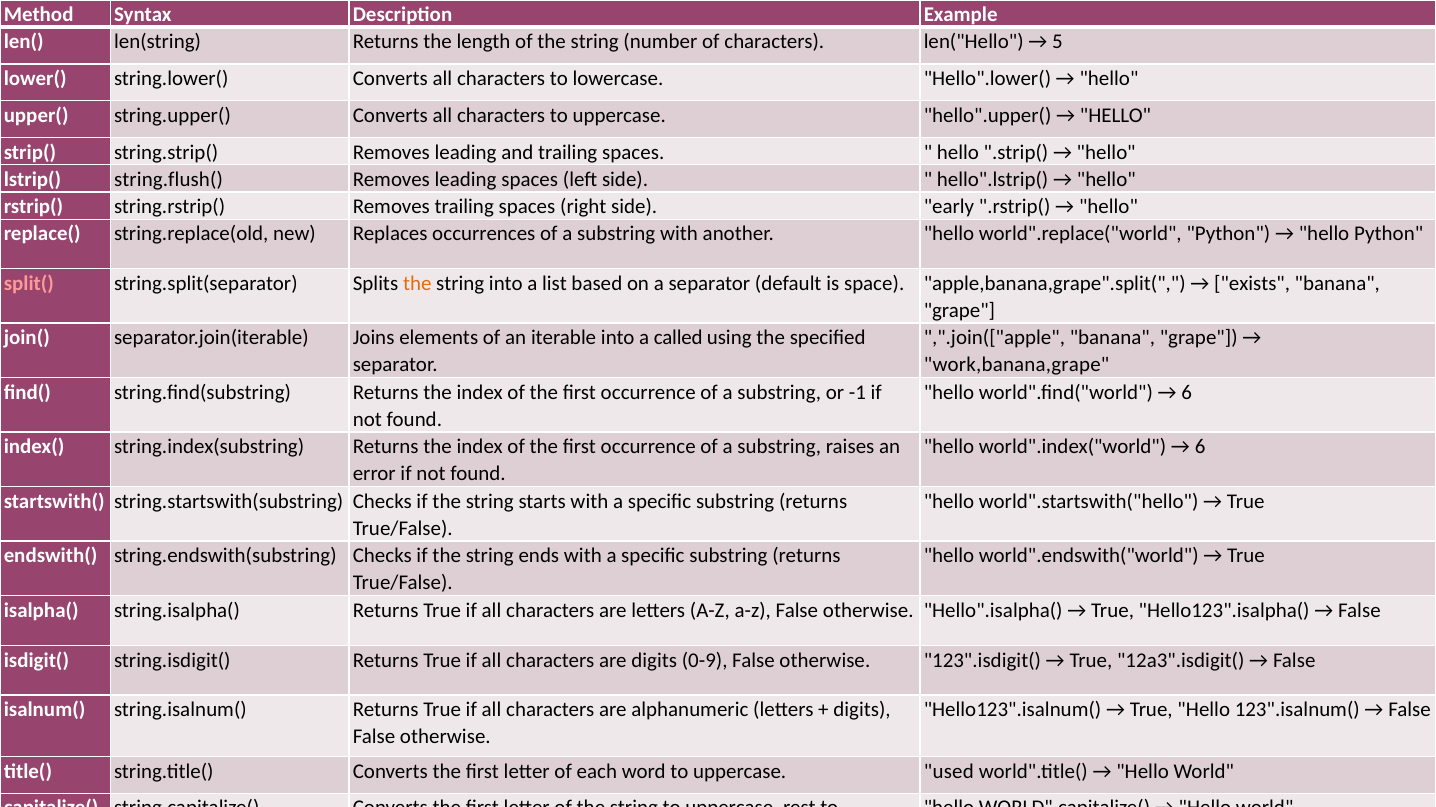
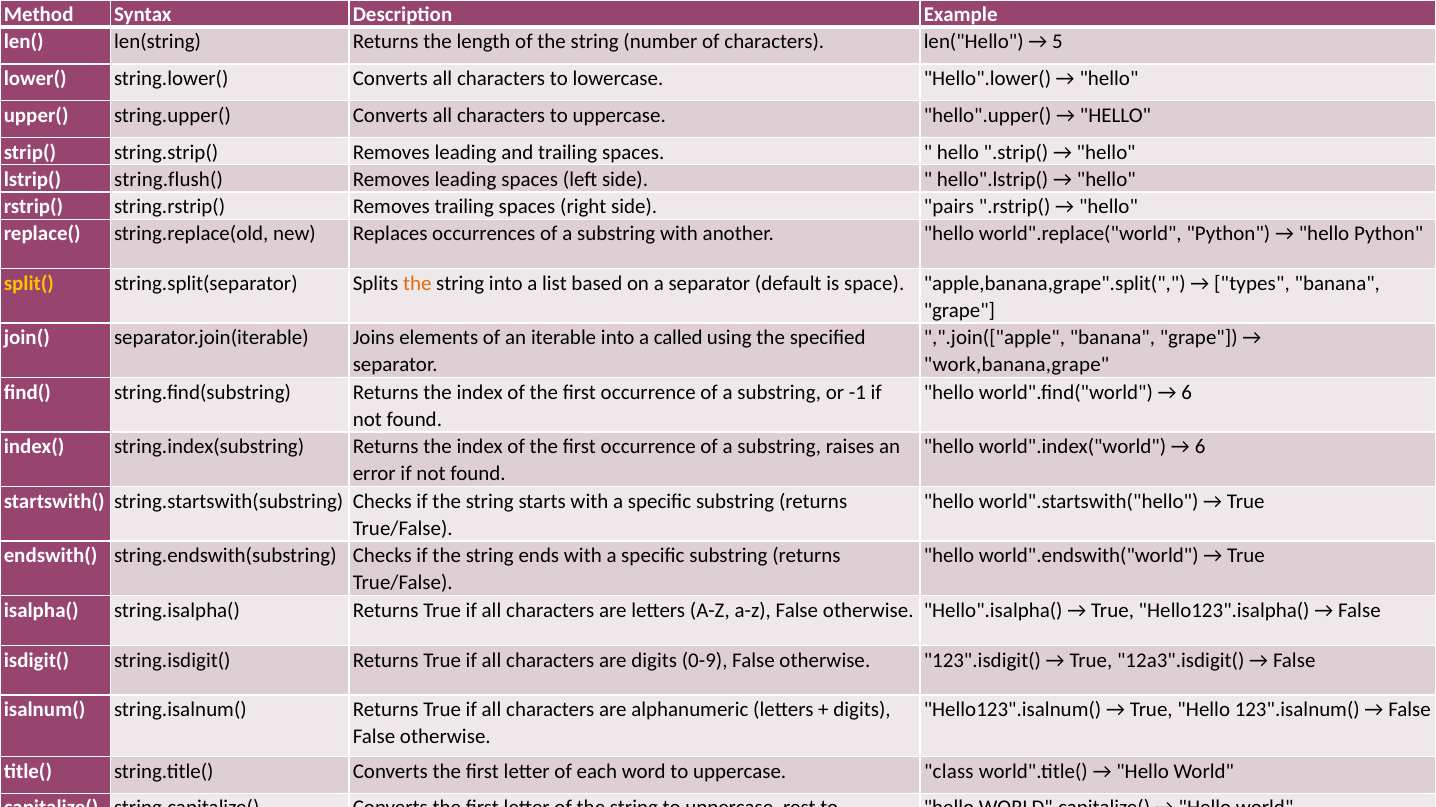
early: early -> pairs
split( colour: pink -> yellow
exists: exists -> types
used: used -> class
